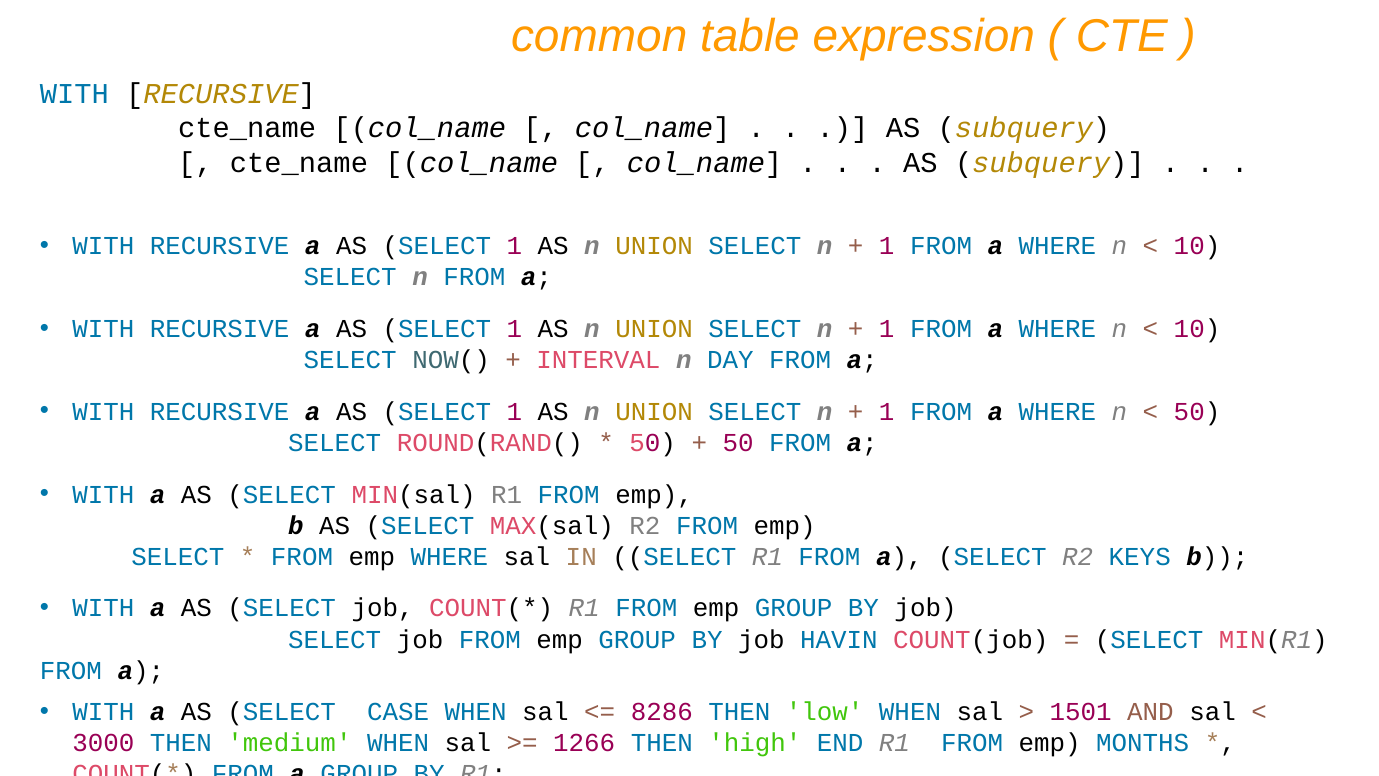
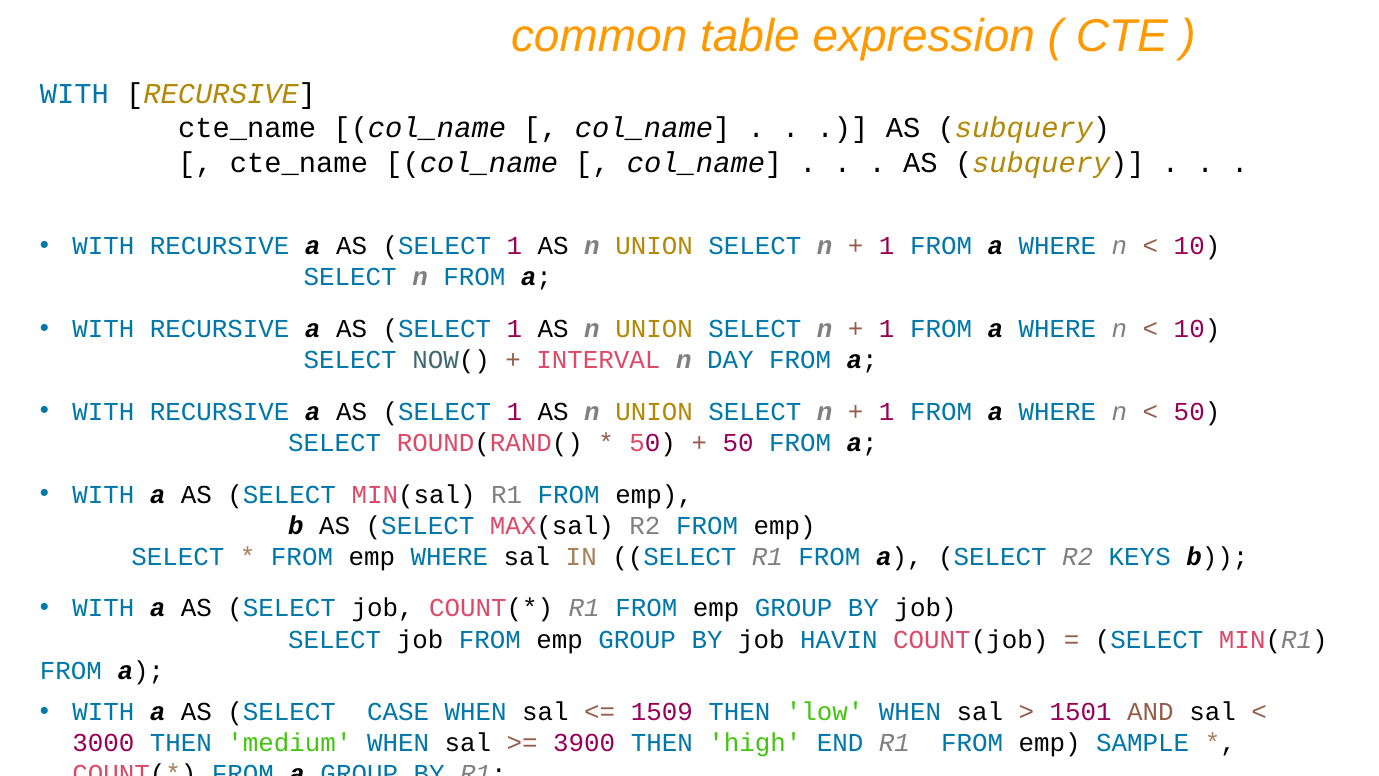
8286: 8286 -> 1509
1266: 1266 -> 3900
MONTHS: MONTHS -> SAMPLE
